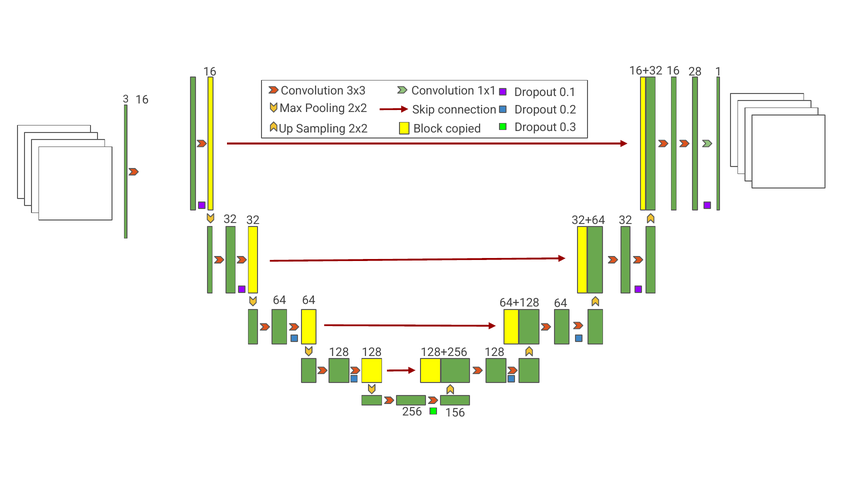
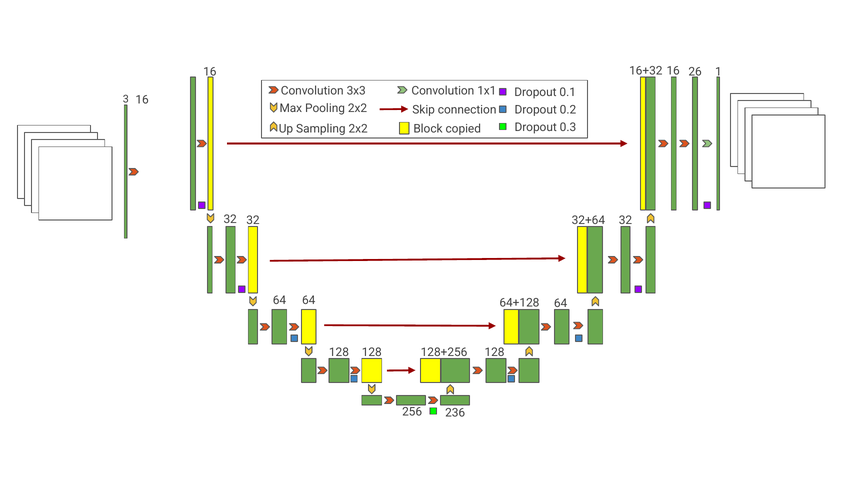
28: 28 -> 26
156: 156 -> 236
